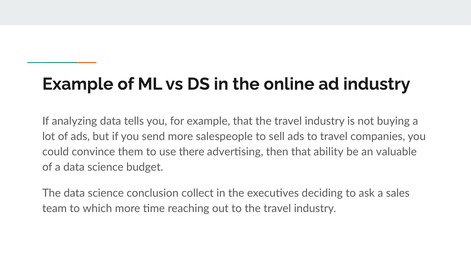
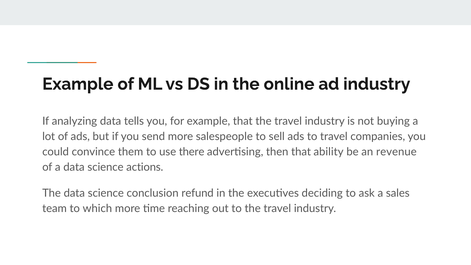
valuable: valuable -> revenue
budget: budget -> actions
collect: collect -> refund
